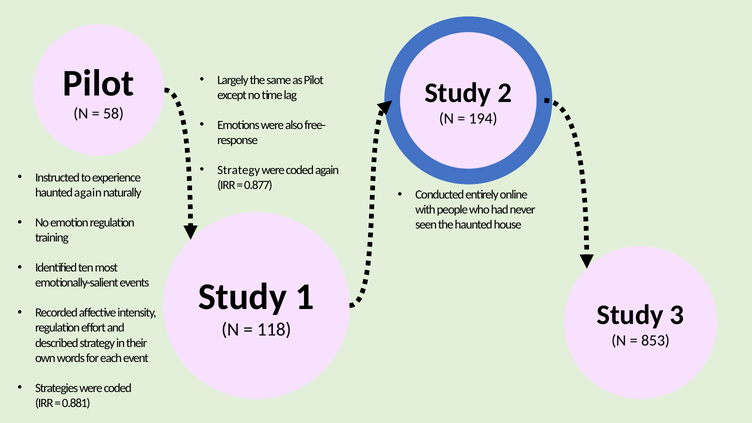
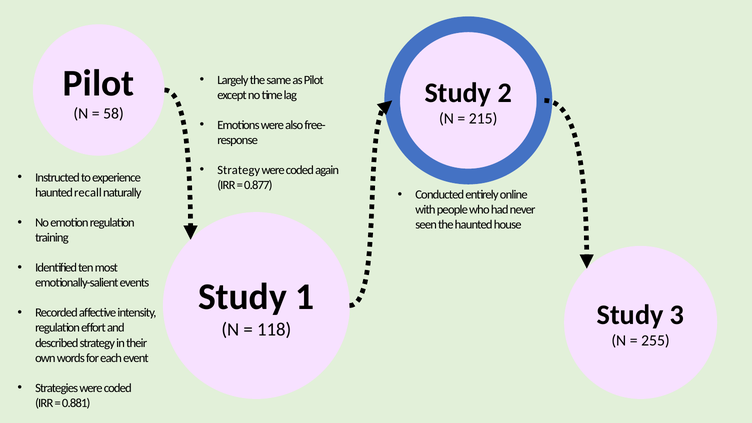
194: 194 -> 215
haunted again: again -> recall
853: 853 -> 255
